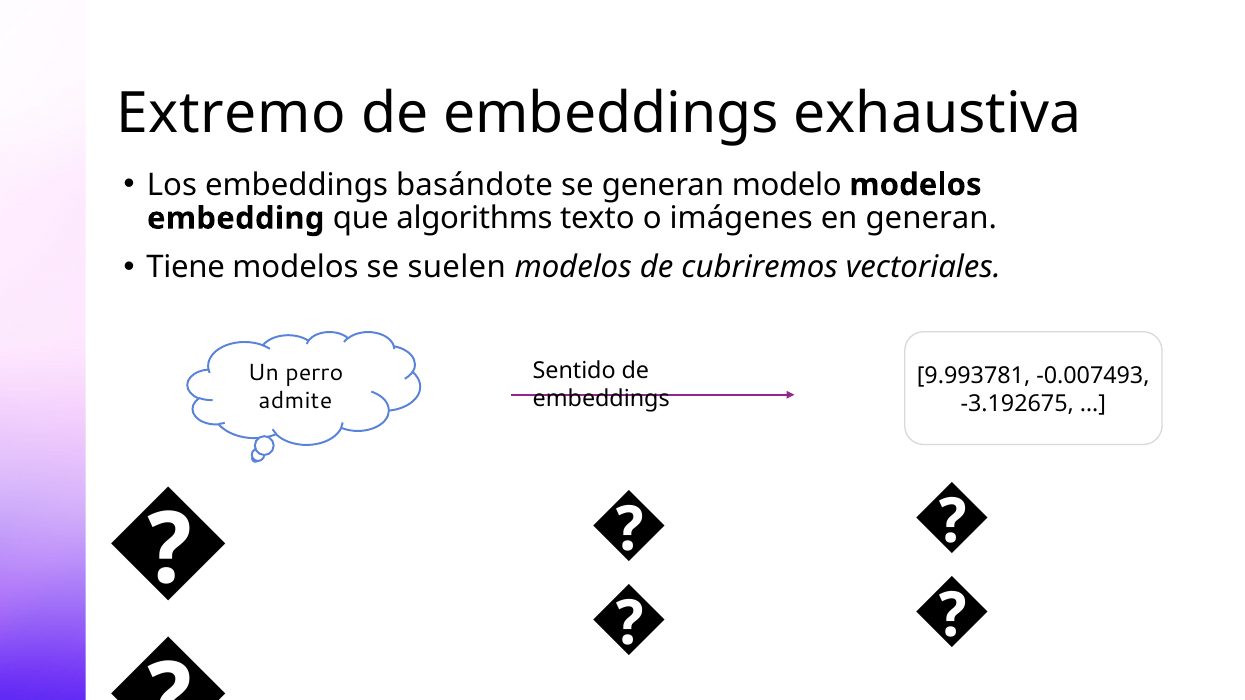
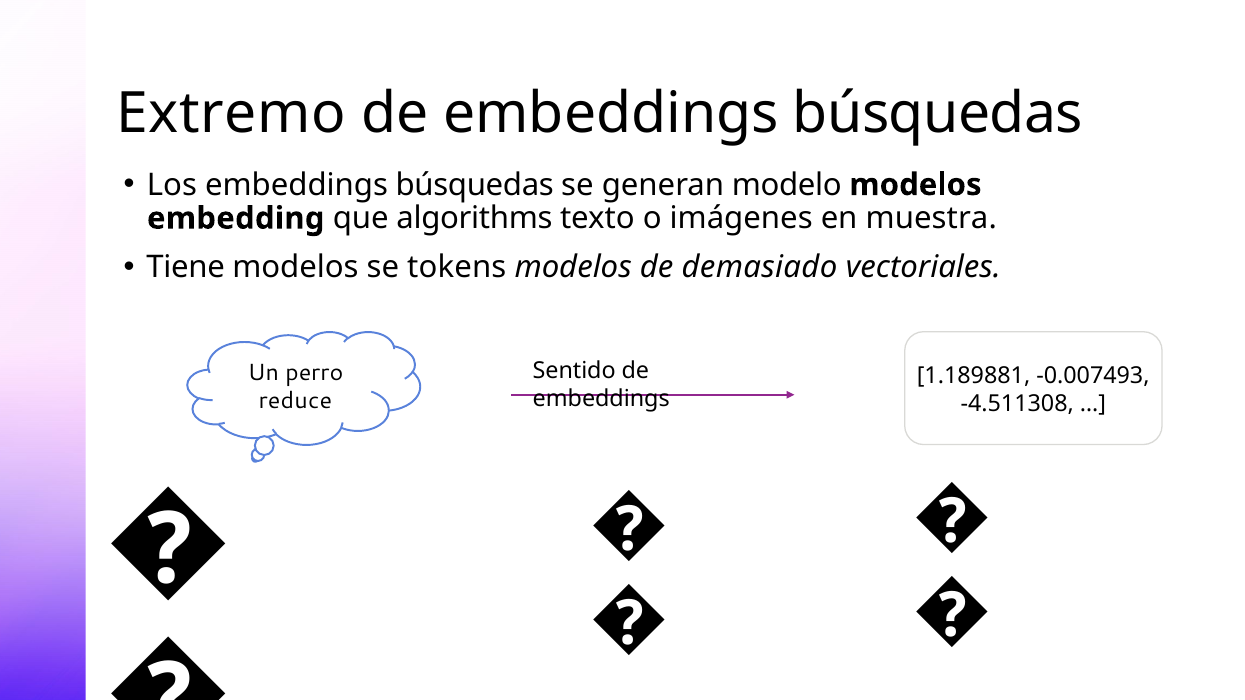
de embeddings exhaustiva: exhaustiva -> búsquedas
Los embeddings basándote: basándote -> búsquedas
en generan: generan -> muestra
suelen: suelen -> tokens
cubriremos: cubriremos -> demasiado
9.993781: 9.993781 -> 1.189881
admite: admite -> reduce
-3.192675: -3.192675 -> -4.511308
